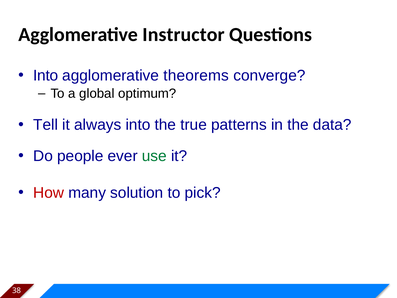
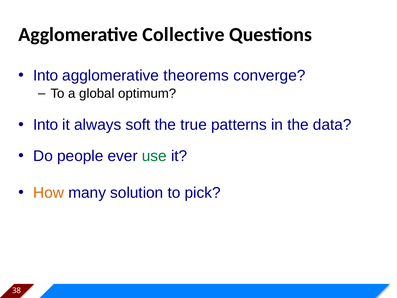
Instructor: Instructor -> Collective
Tell at (46, 125): Tell -> Into
always into: into -> soft
How colour: red -> orange
